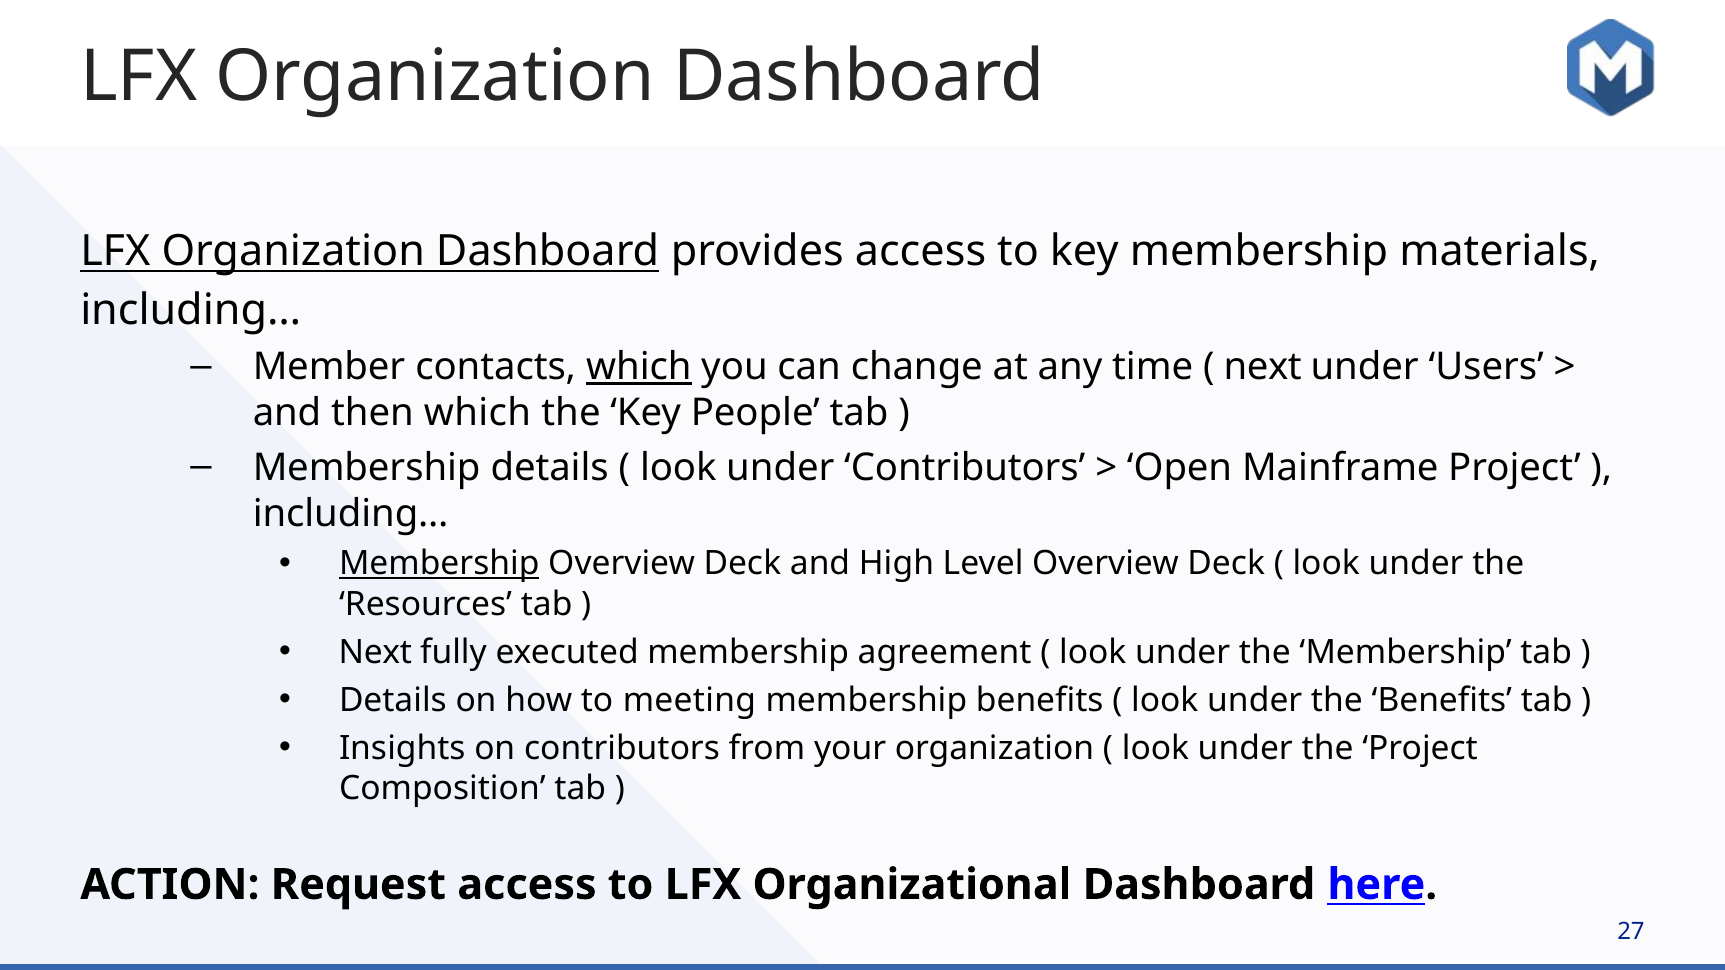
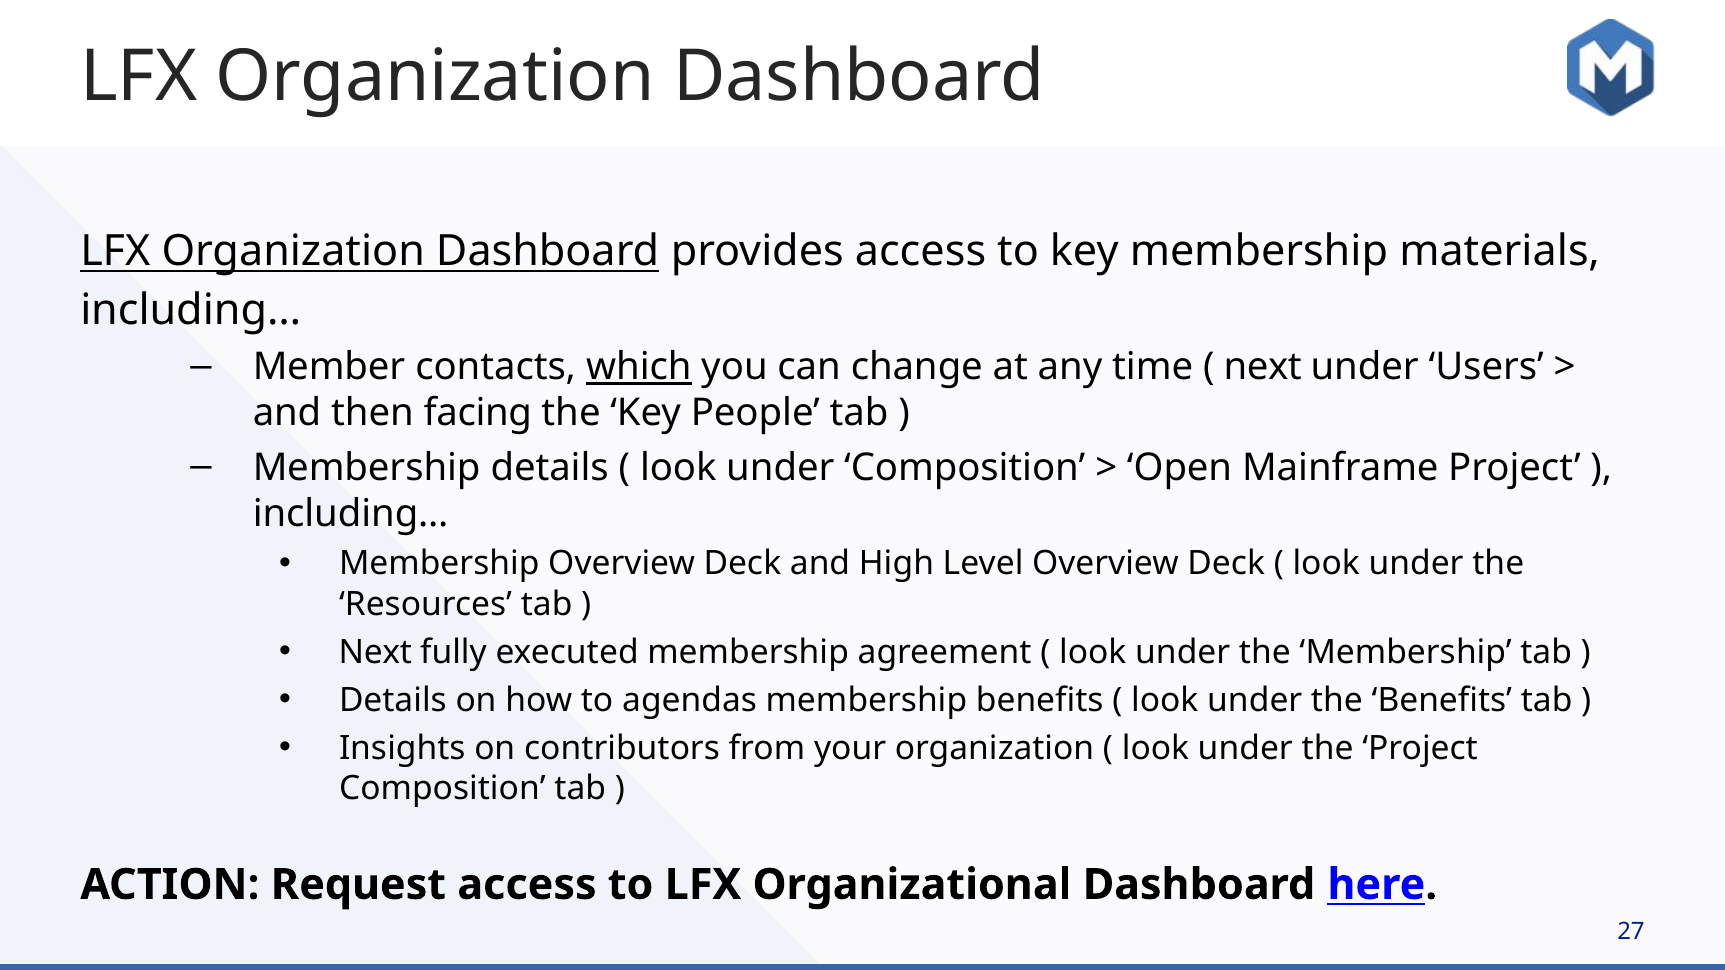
then which: which -> facing
under Contributors: Contributors -> Composition
Membership at (439, 564) underline: present -> none
meeting: meeting -> agendas
